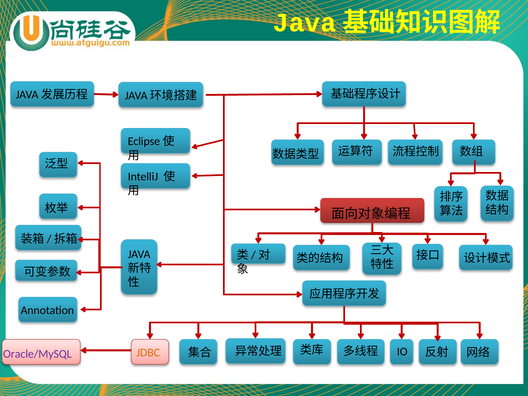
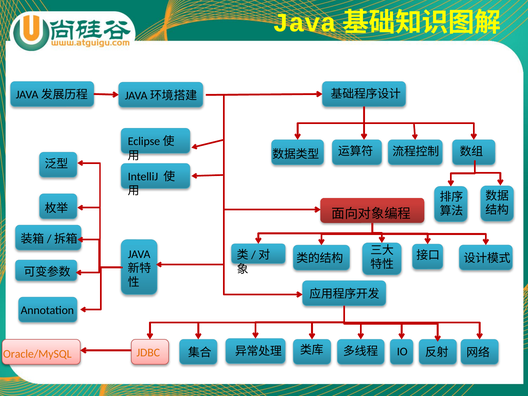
Oracle/MySQL colour: purple -> orange
